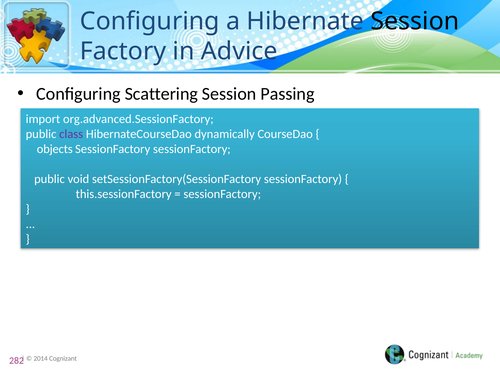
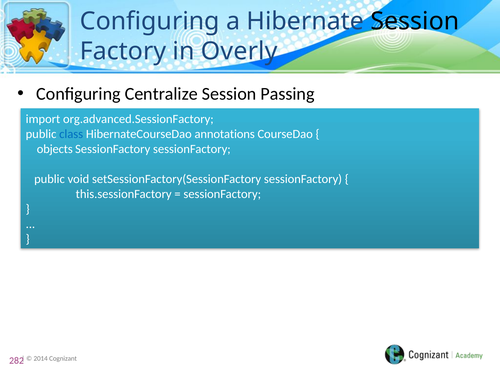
Advice: Advice -> Overly
Scattering: Scattering -> Centralize
class colour: purple -> blue
dynamically: dynamically -> annotations
